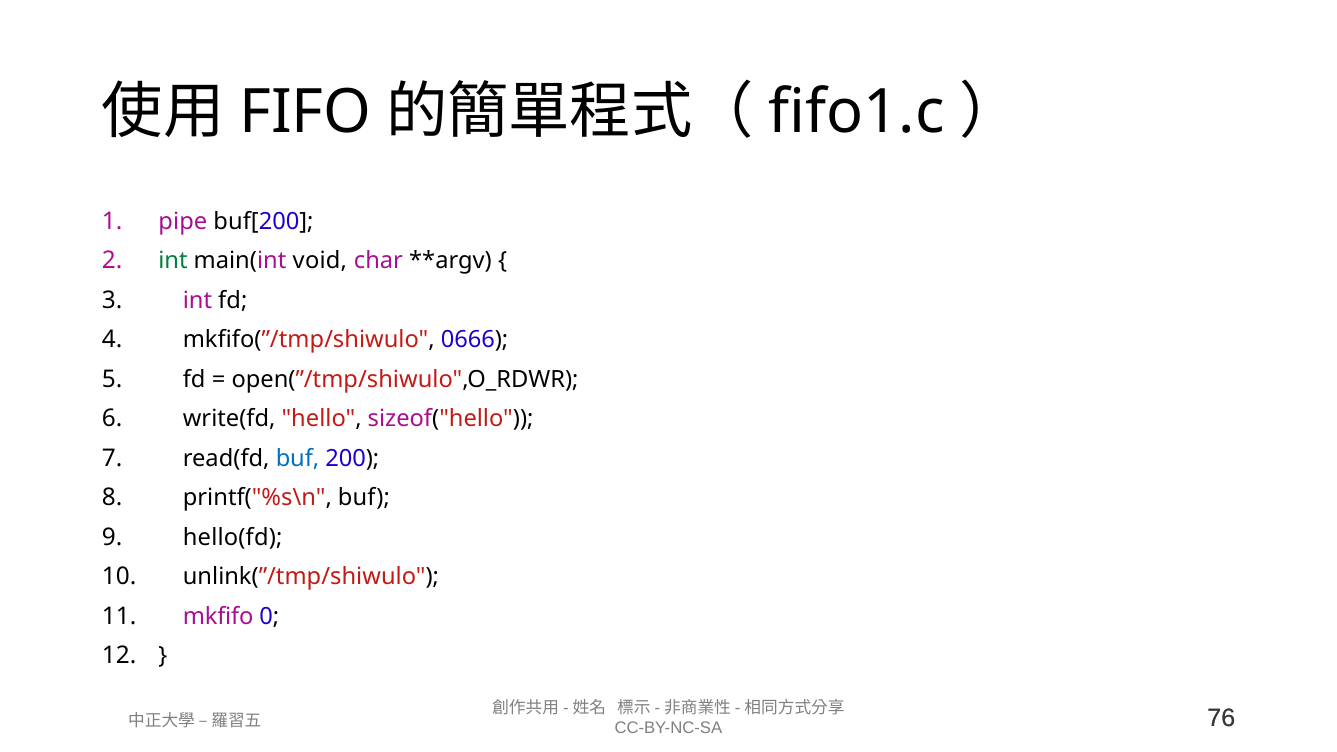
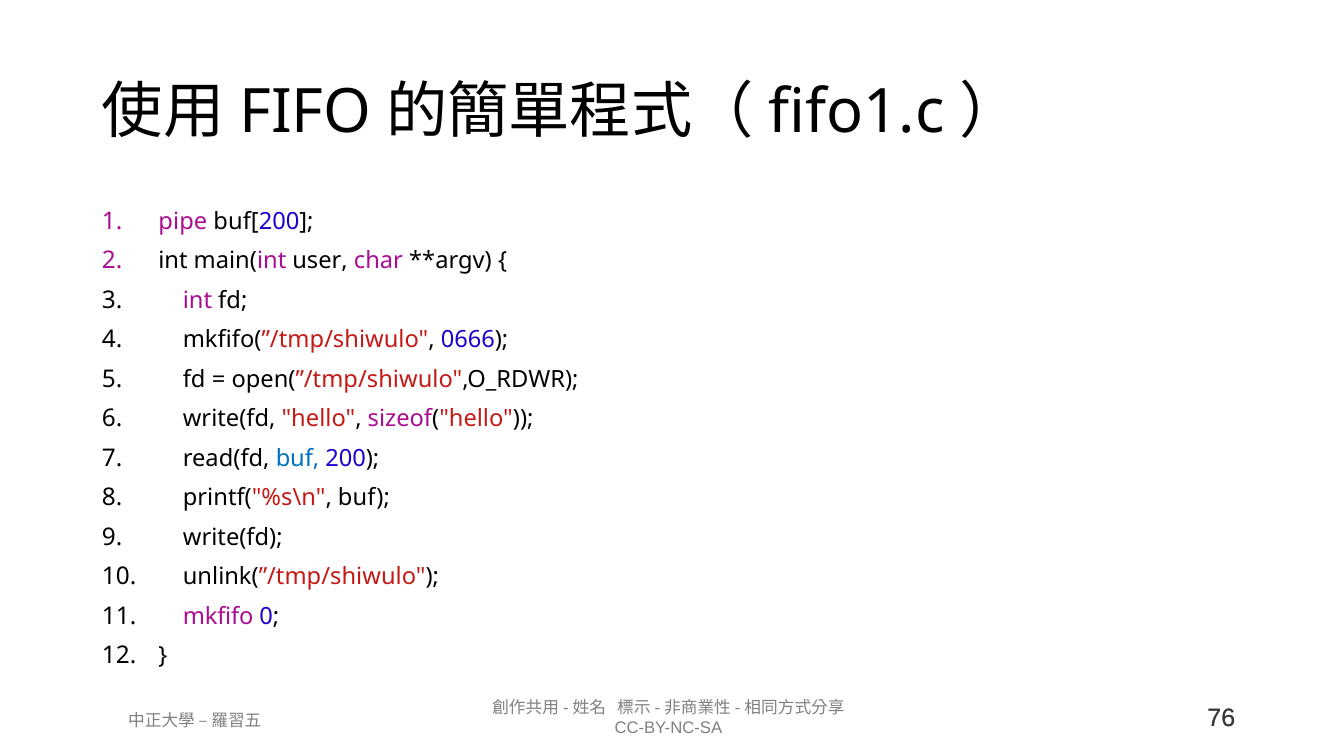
int at (173, 261) colour: green -> black
void: void -> user
hello(fd at (233, 537): hello(fd -> write(fd
